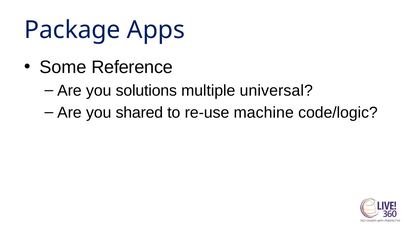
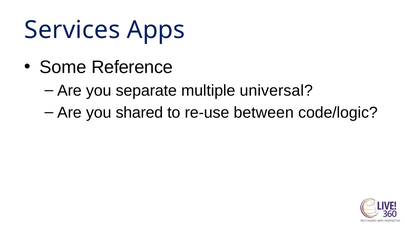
Package: Package -> Services
solutions: solutions -> separate
machine: machine -> between
